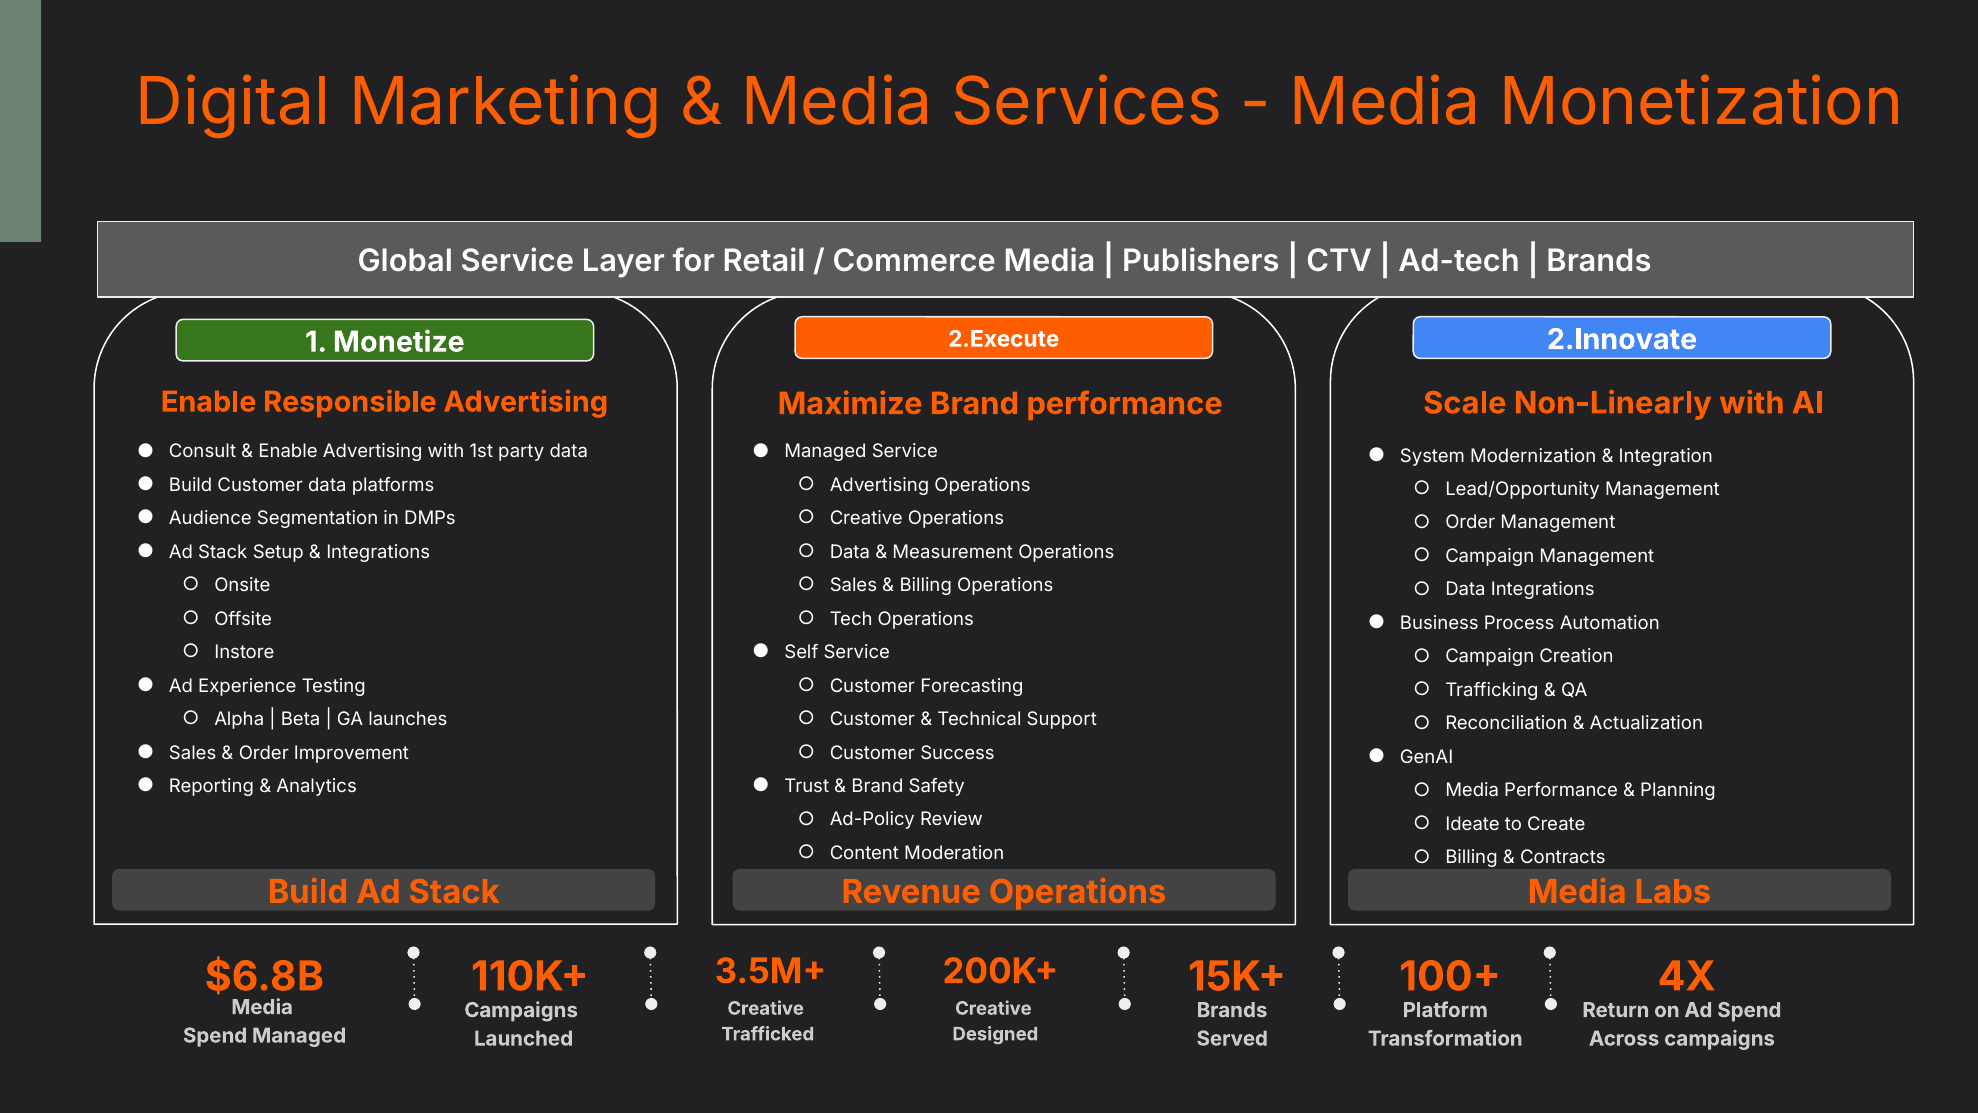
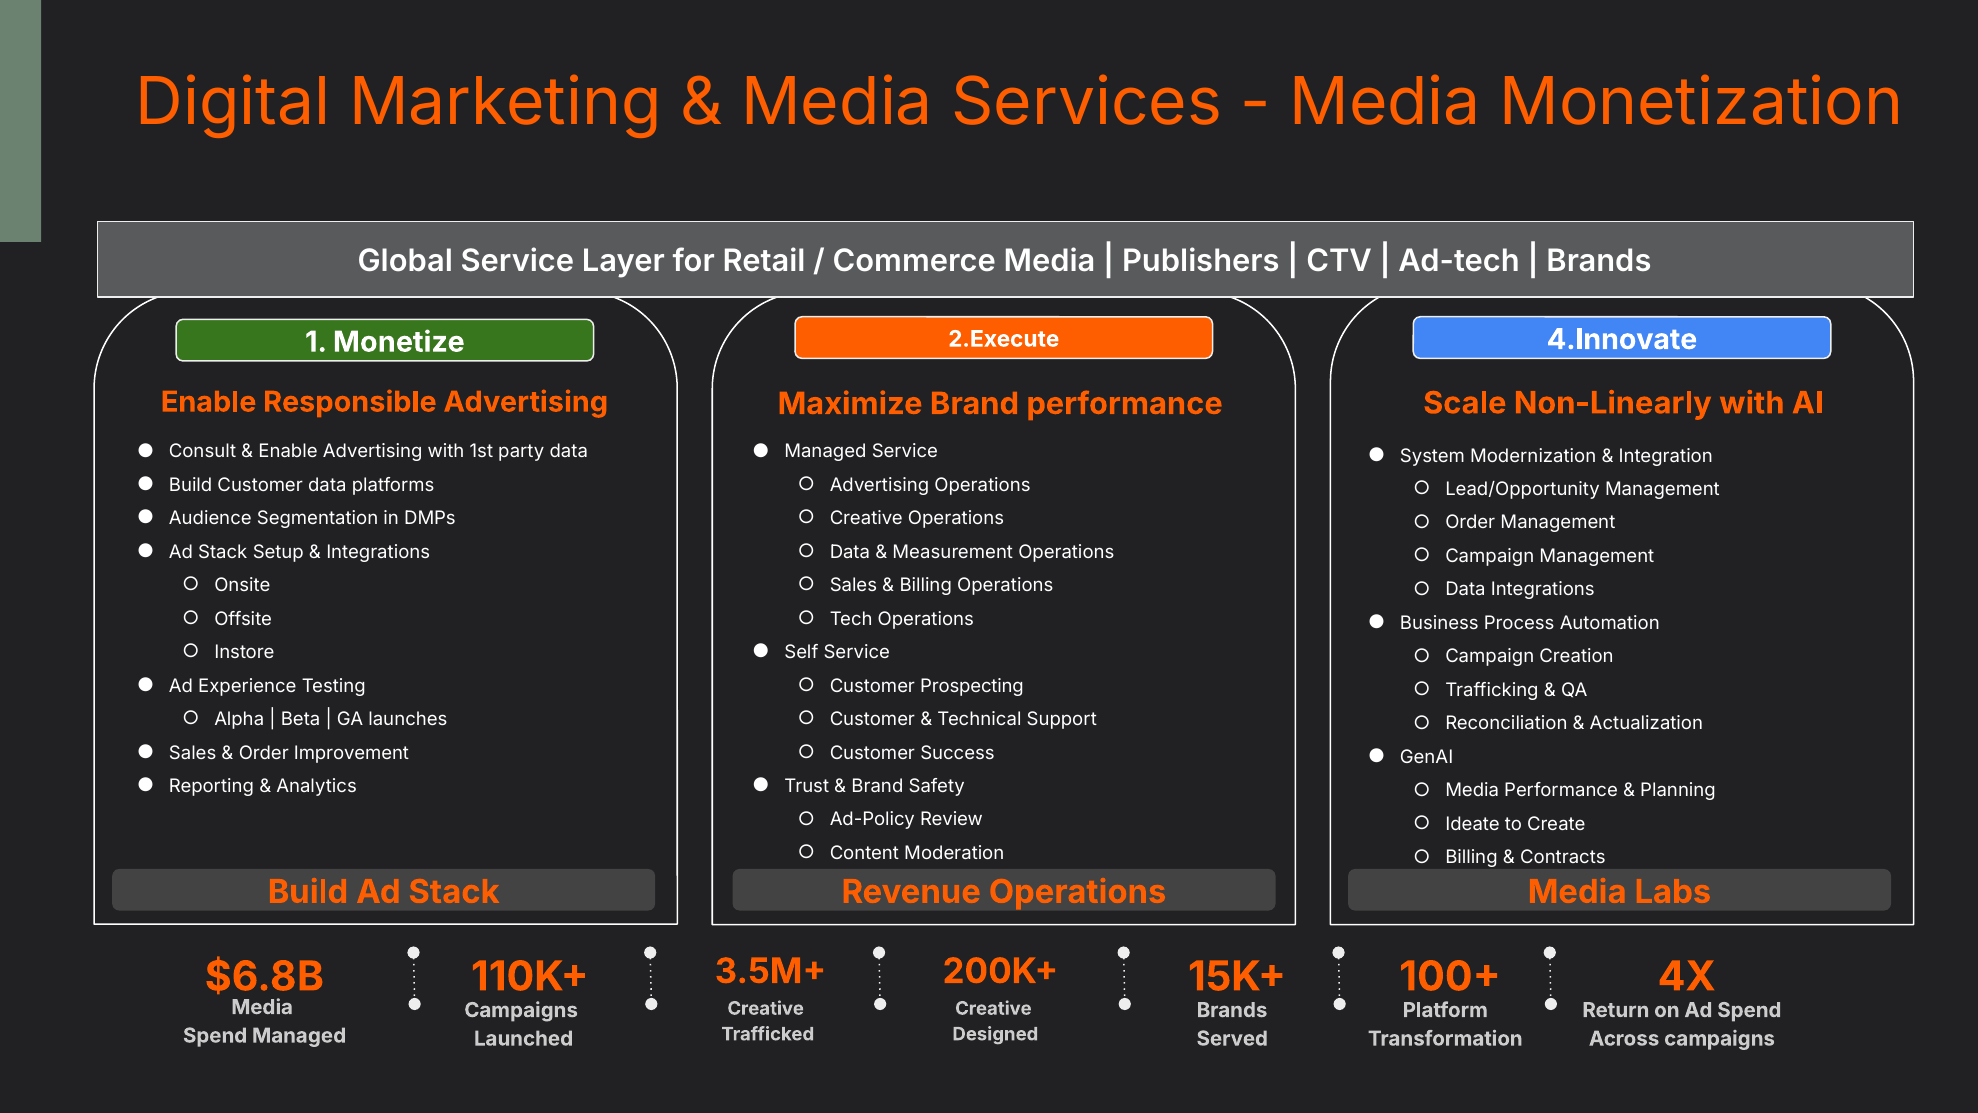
2.Innovate: 2.Innovate -> 4.Innovate
Forecasting: Forecasting -> Prospecting
